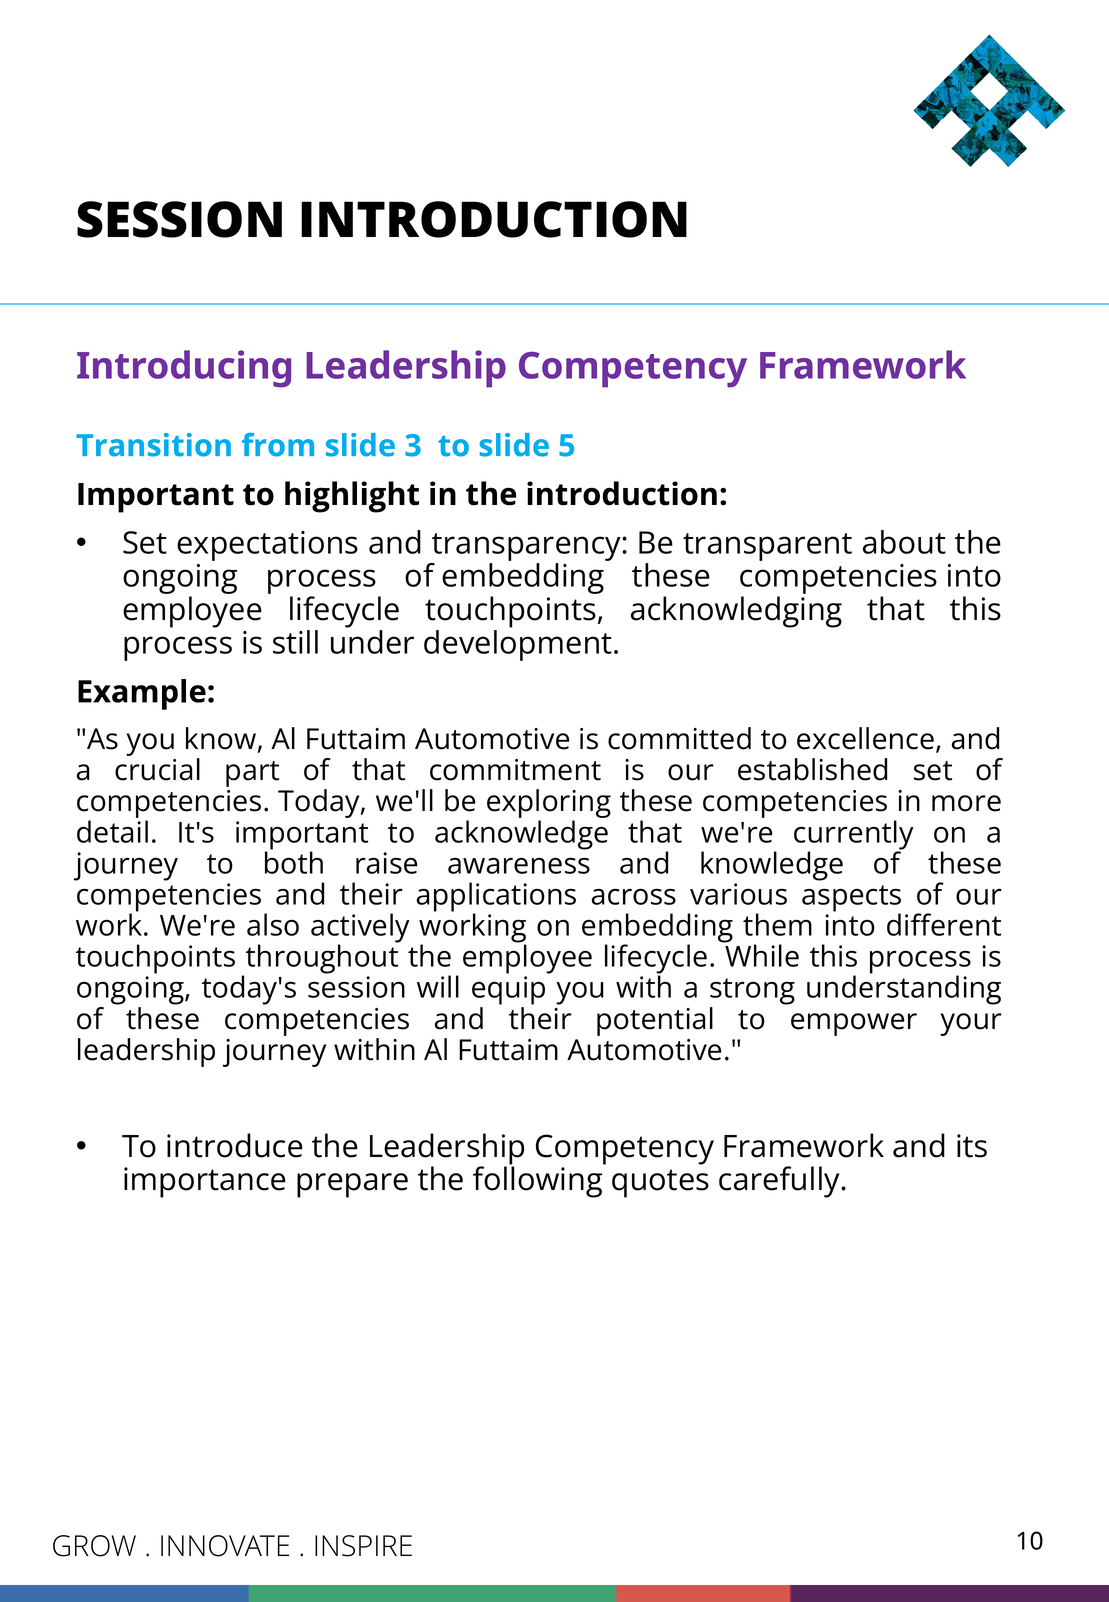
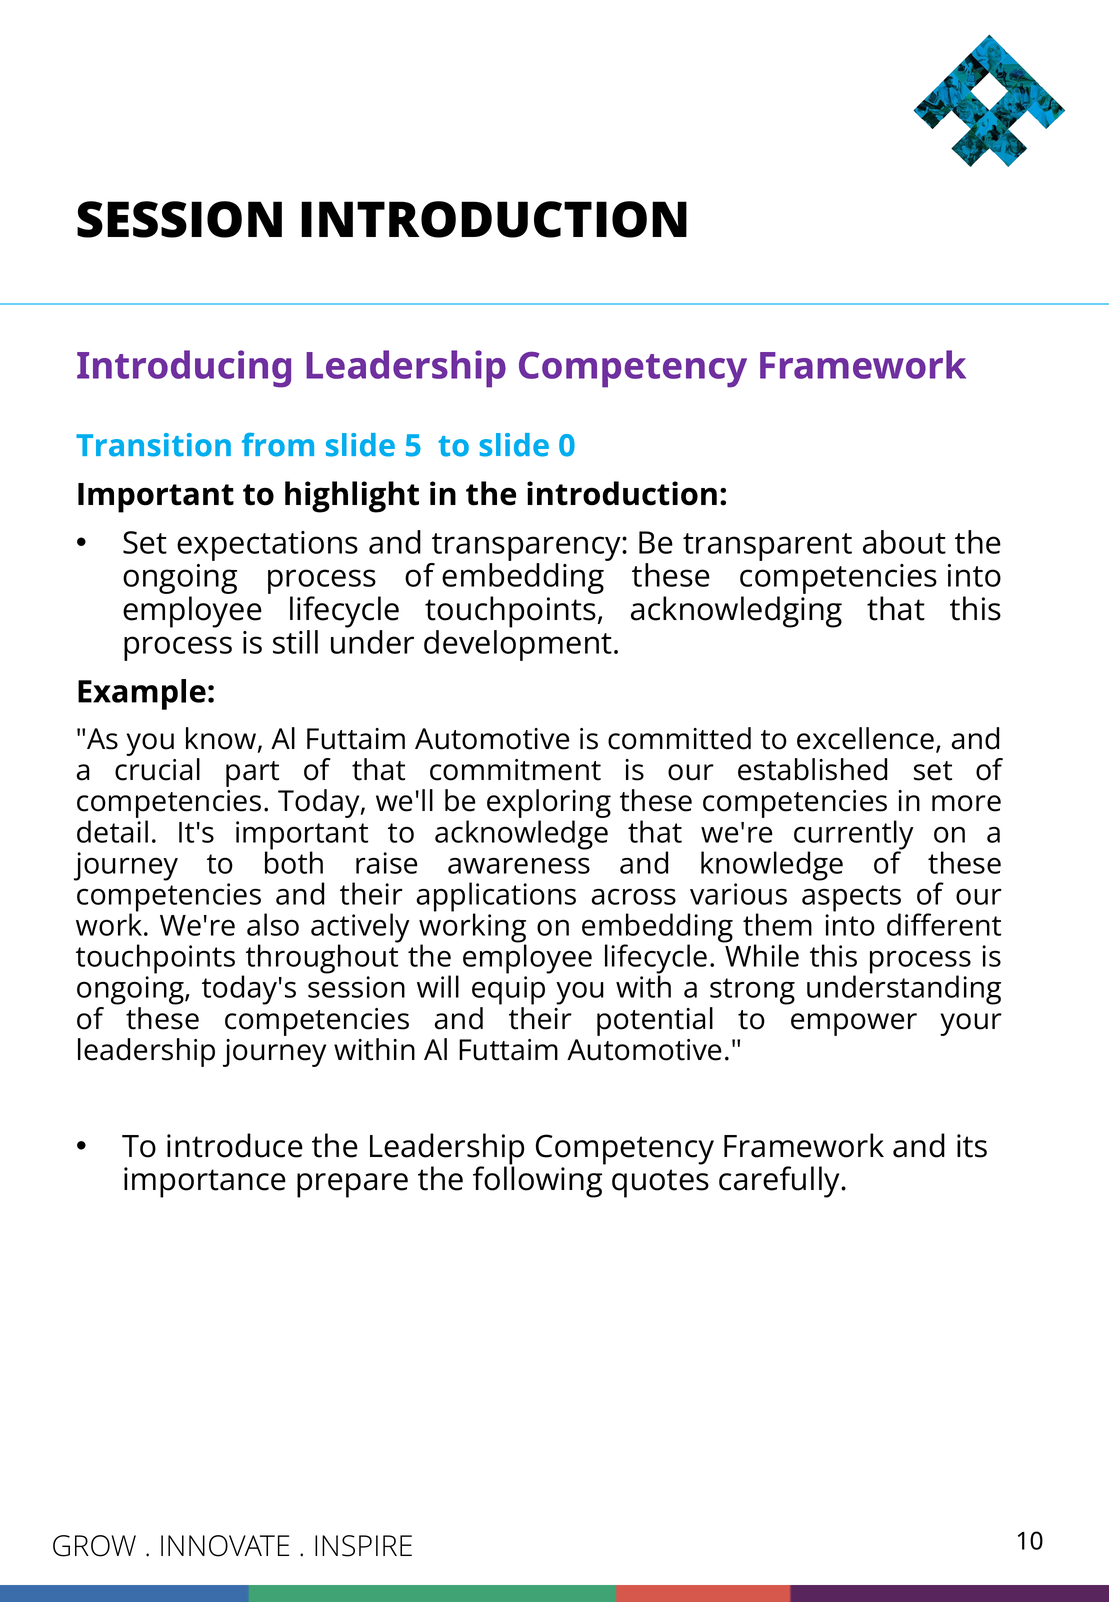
3: 3 -> 5
5: 5 -> 0
